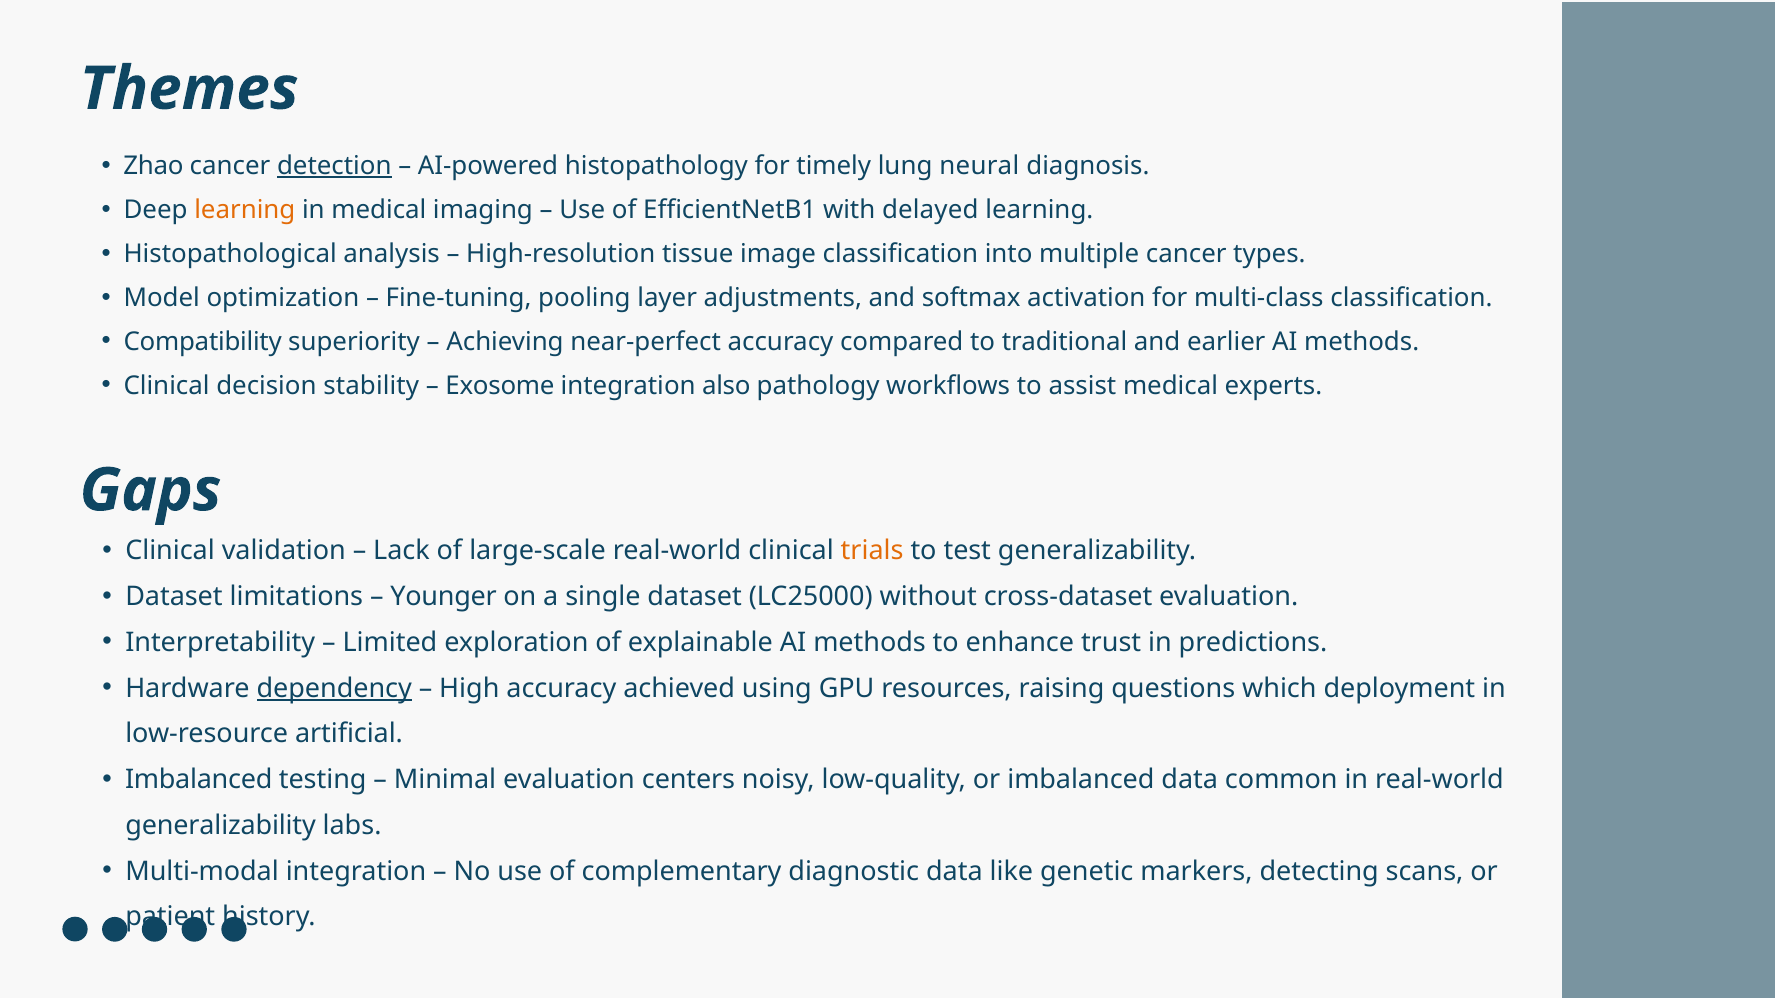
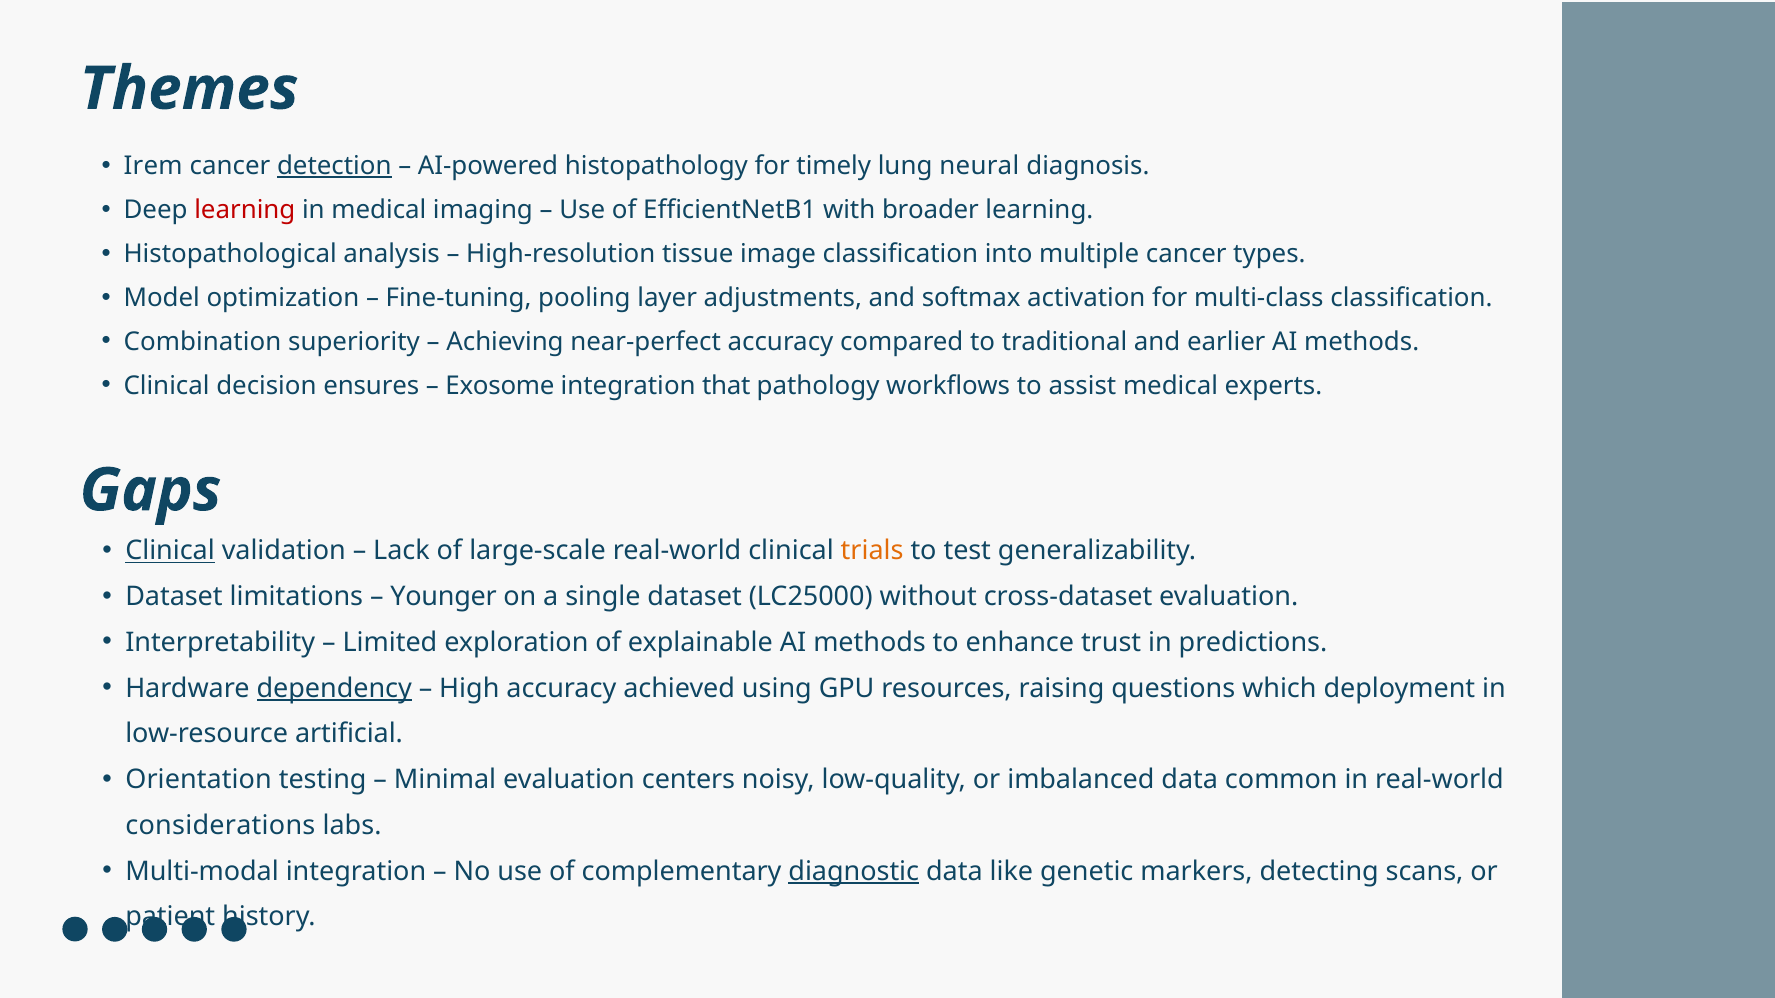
Zhao: Zhao -> Irem
learning at (245, 210) colour: orange -> red
delayed: delayed -> broader
Compatibility: Compatibility -> Combination
stability: stability -> ensures
also: also -> that
Clinical at (170, 551) underline: none -> present
Imbalanced at (199, 780): Imbalanced -> Orientation
generalizability at (221, 826): generalizability -> considerations
diagnostic underline: none -> present
